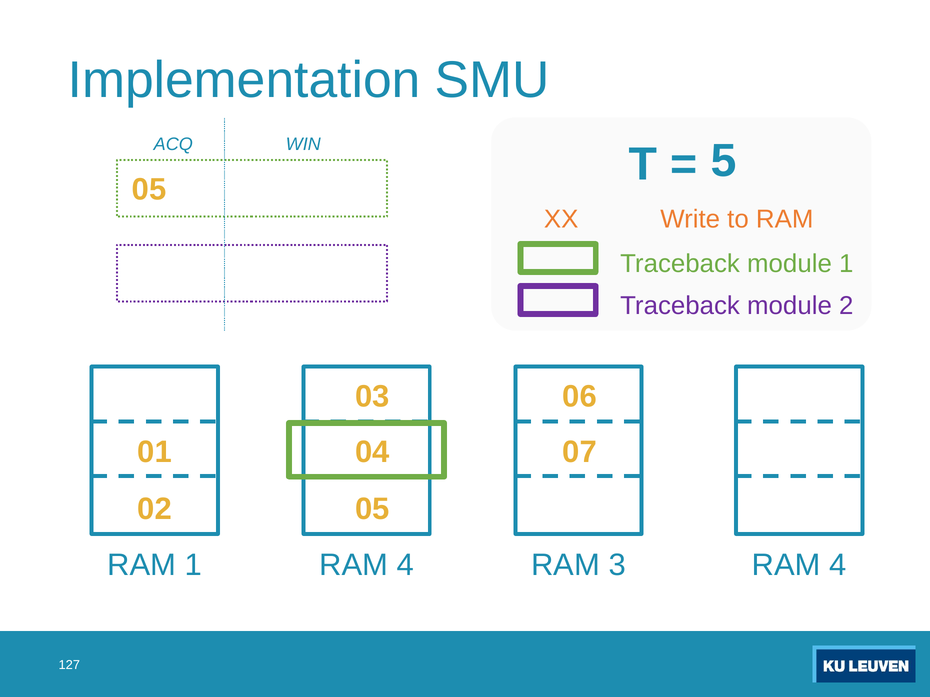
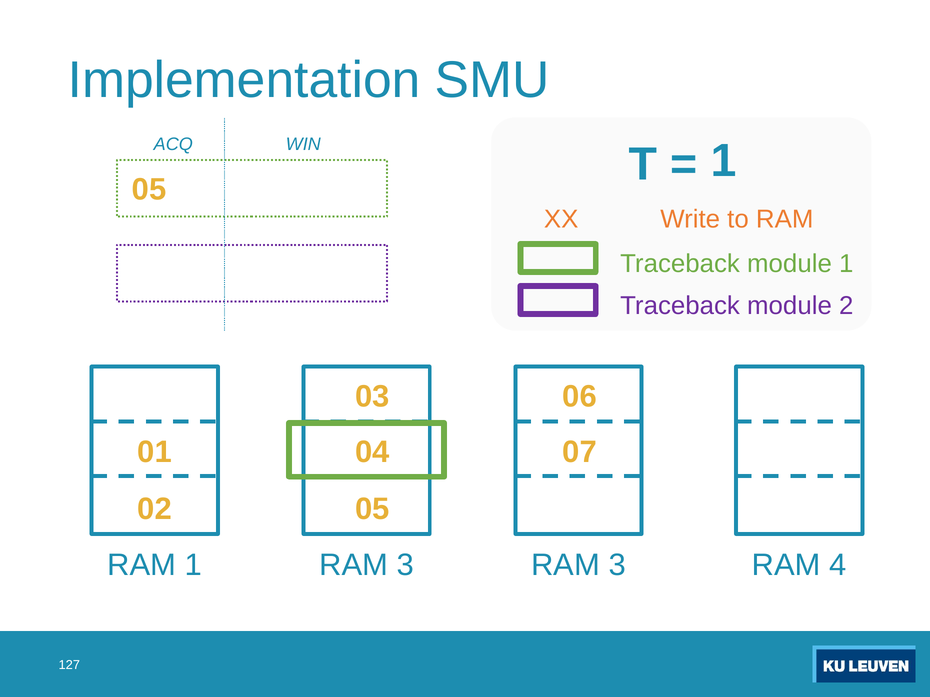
5 at (723, 161): 5 -> 1
1 RAM 4: 4 -> 3
